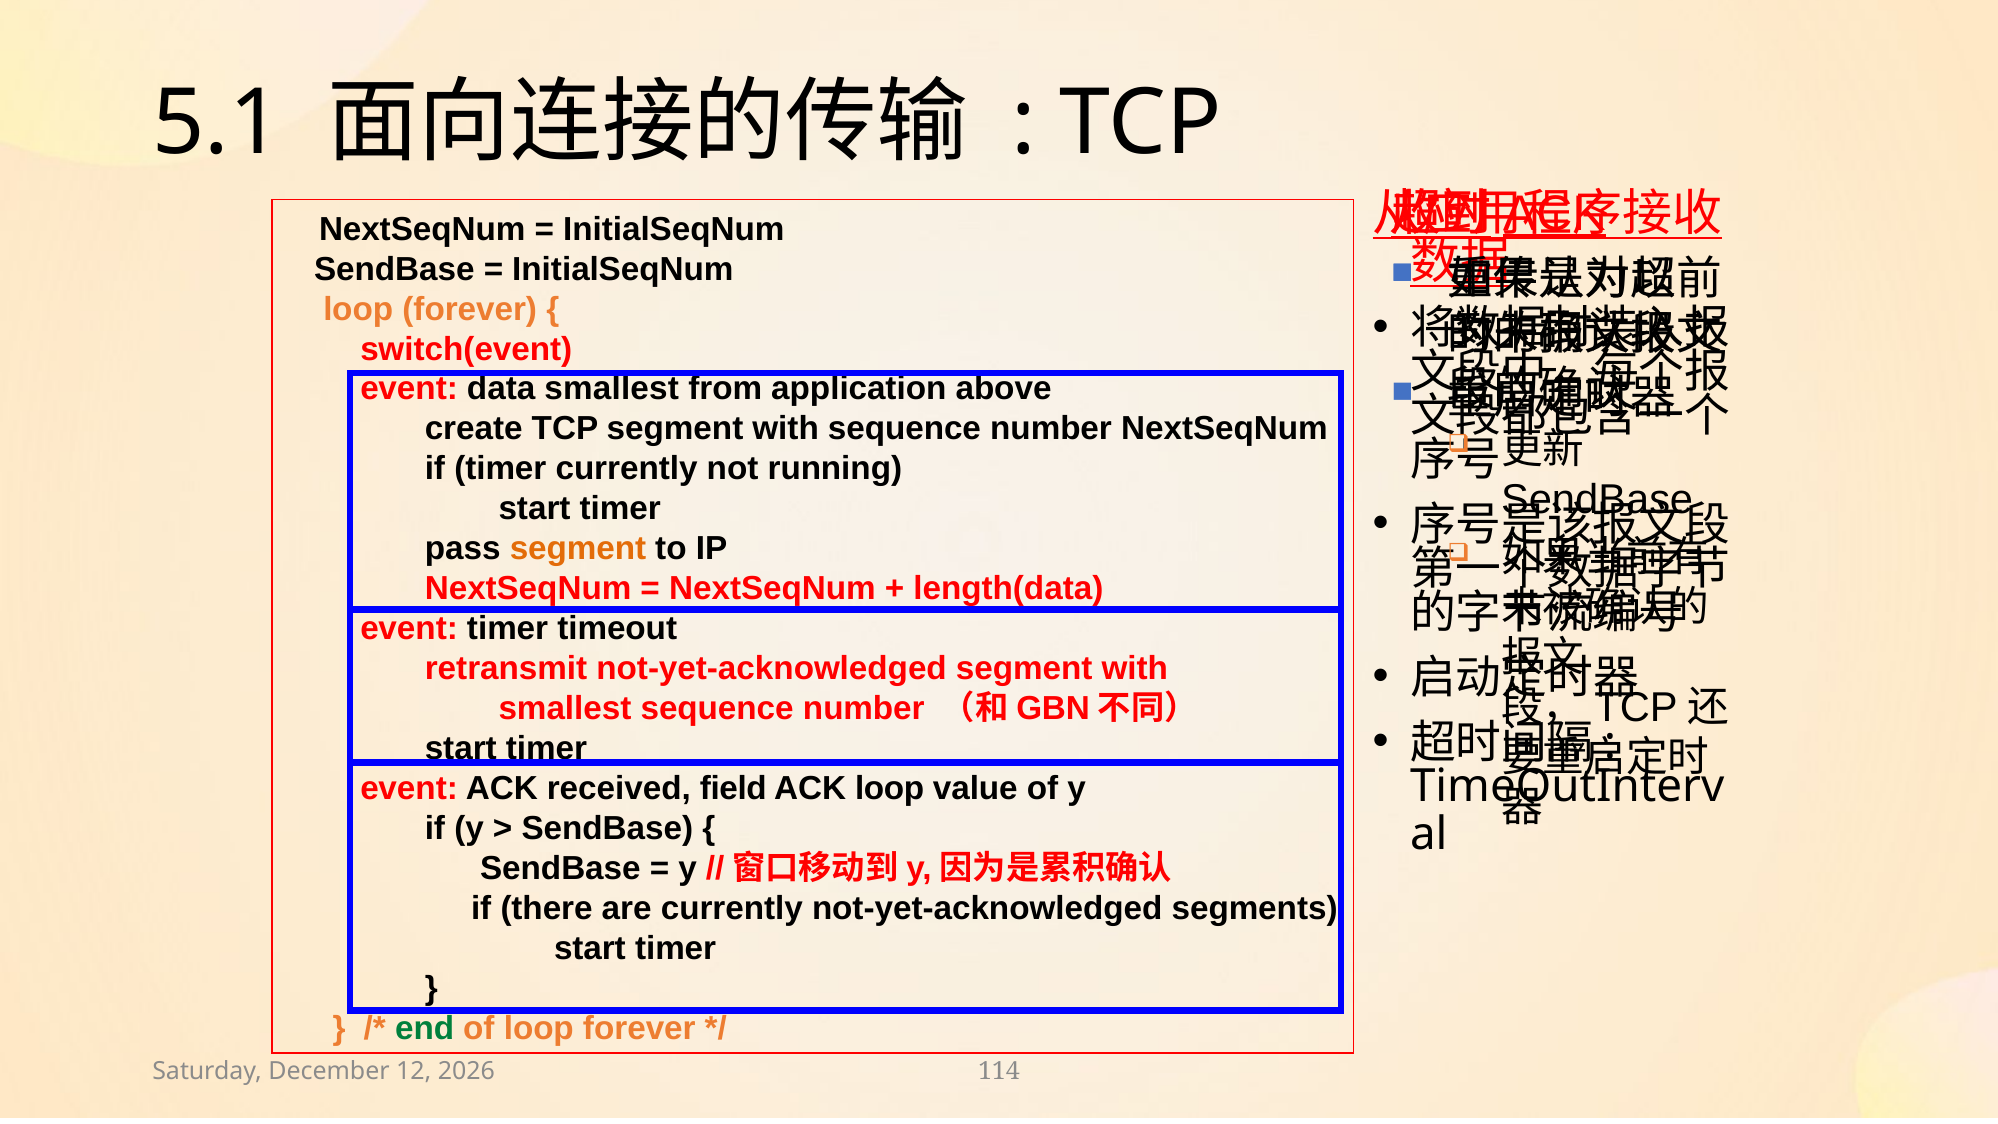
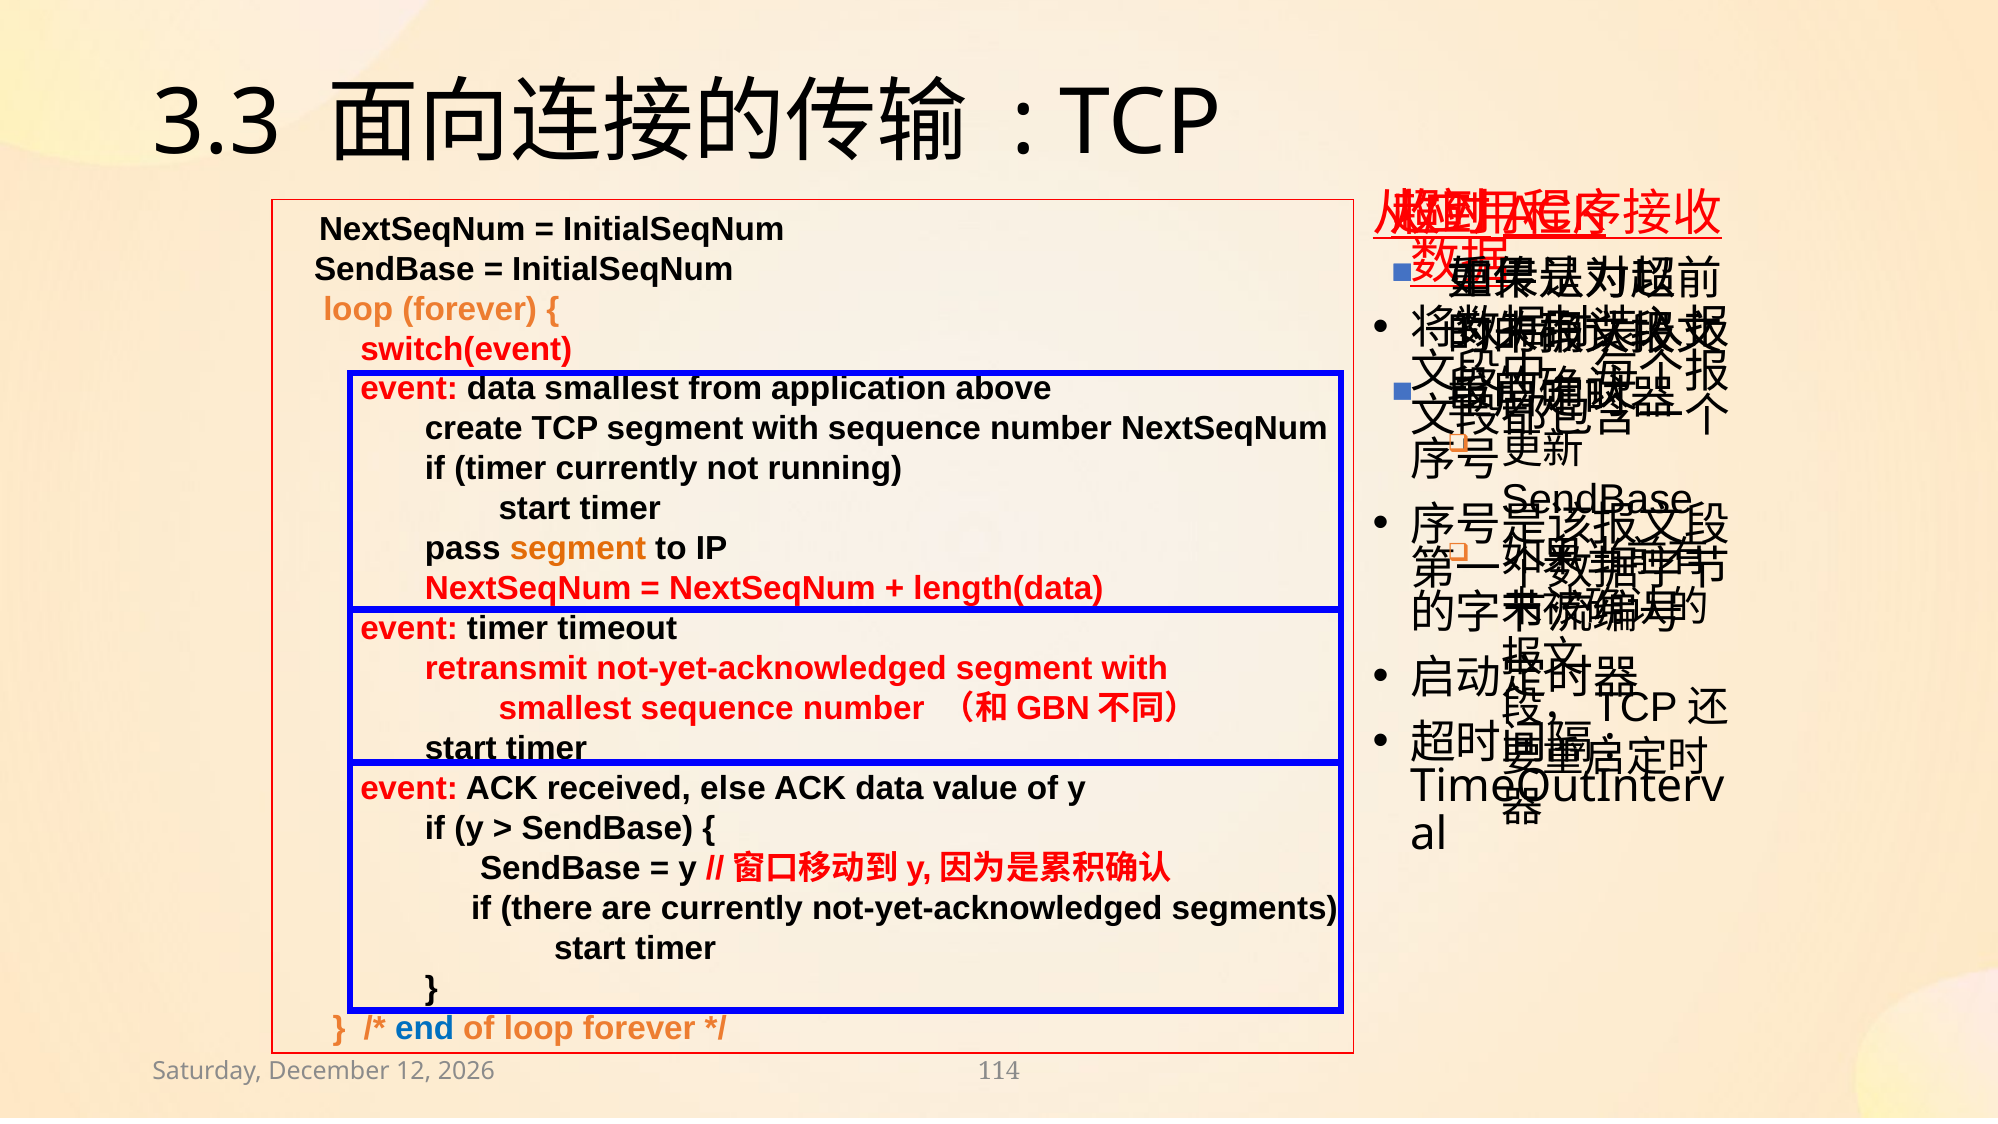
5.1: 5.1 -> 3.3
field: field -> else
ACK loop: loop -> data
end colour: green -> blue
